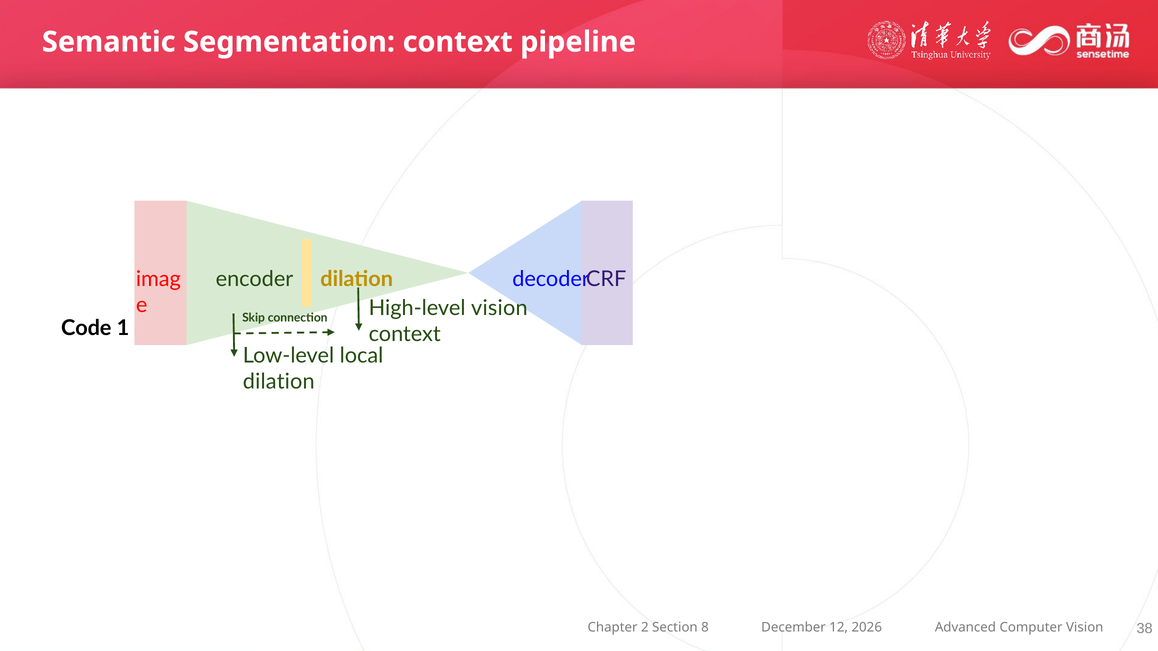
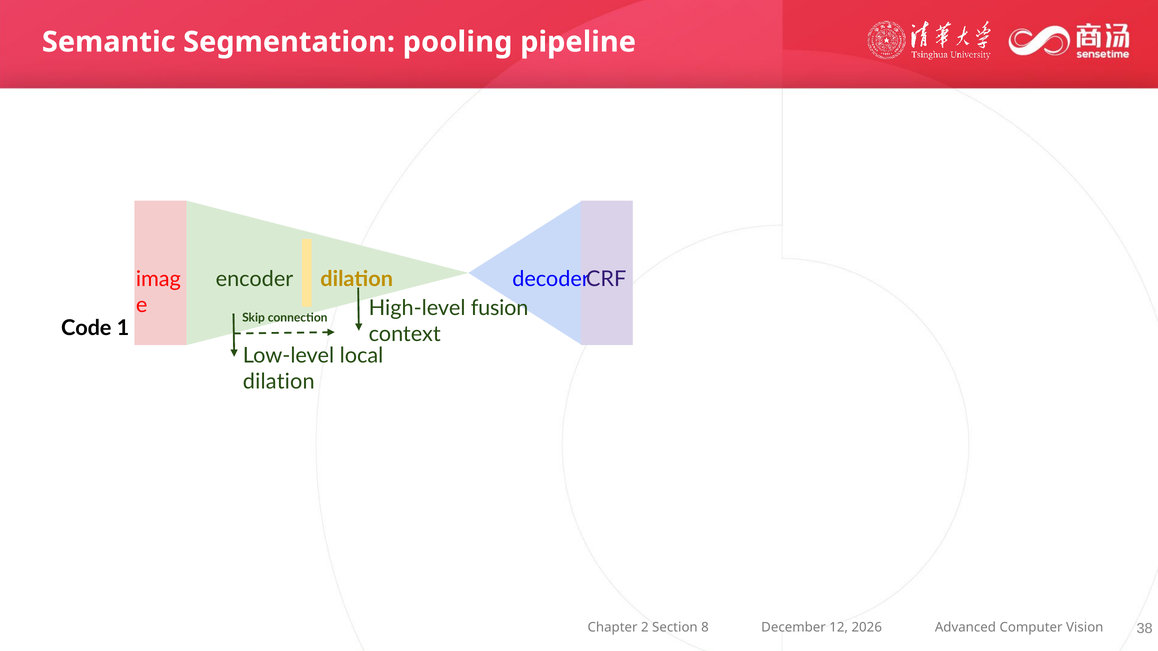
Segmentation context: context -> pooling
vision at (499, 308): vision -> fusion
